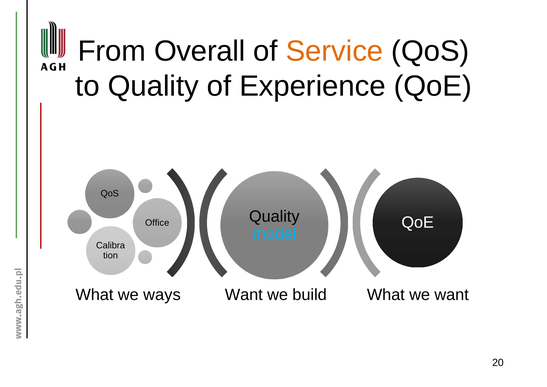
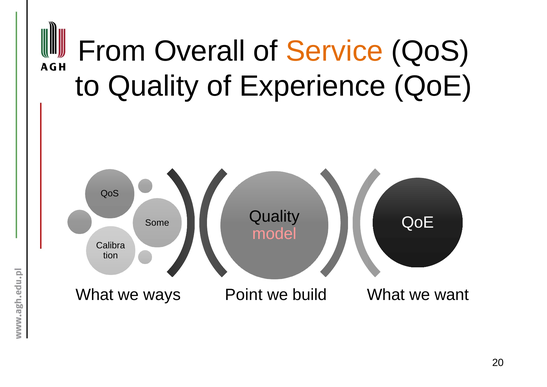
Office: Office -> Some
model colour: light blue -> pink
Want at (244, 295): Want -> Point
